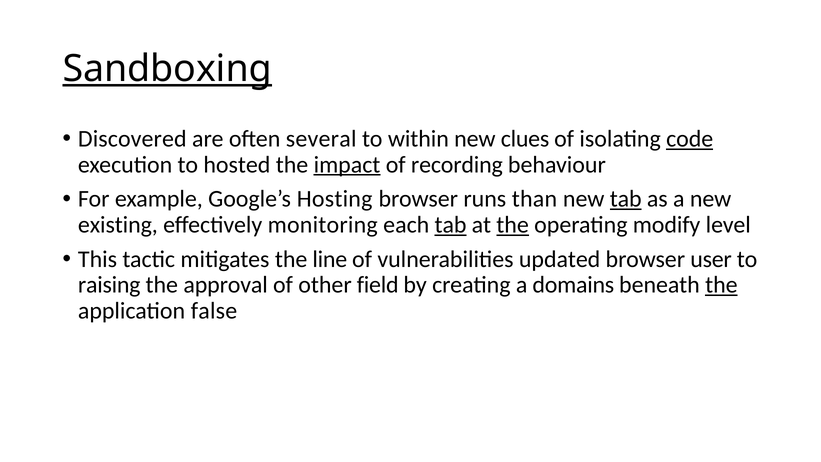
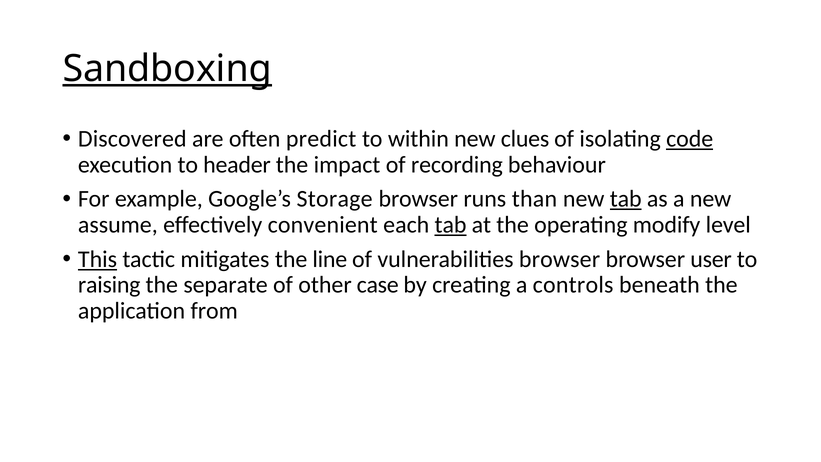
several: several -> predict
hosted: hosted -> header
impact underline: present -> none
Hosting: Hosting -> Storage
existing: existing -> assume
monitoring: monitoring -> convenient
the at (513, 225) underline: present -> none
This underline: none -> present
vulnerabilities updated: updated -> browser
approval: approval -> separate
field: field -> case
domains: domains -> controls
the at (721, 285) underline: present -> none
false: false -> from
